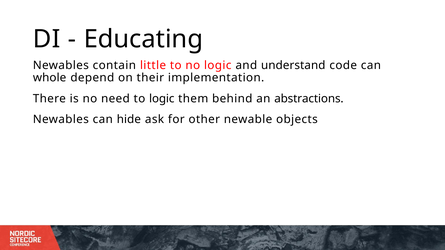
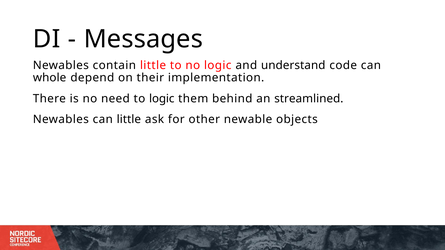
Educating: Educating -> Messages
abstractions: abstractions -> streamlined
can hide: hide -> little
